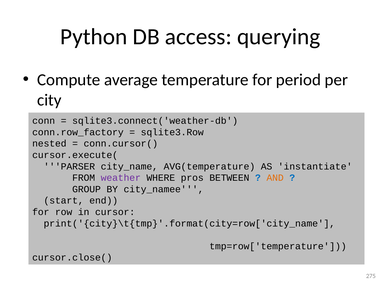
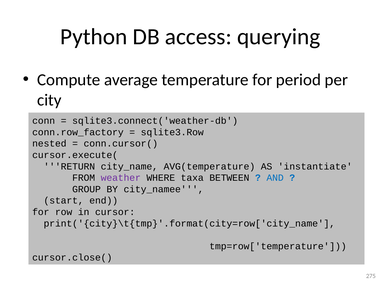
PARSER: PARSER -> RETURN
pros: pros -> taxa
AND colour: orange -> blue
